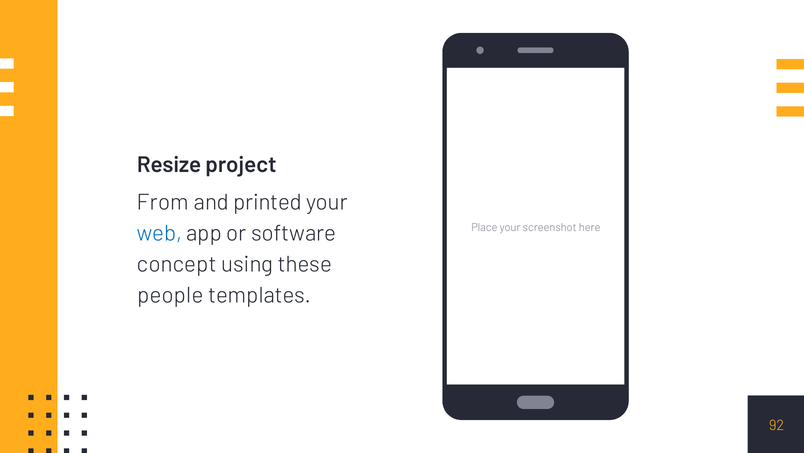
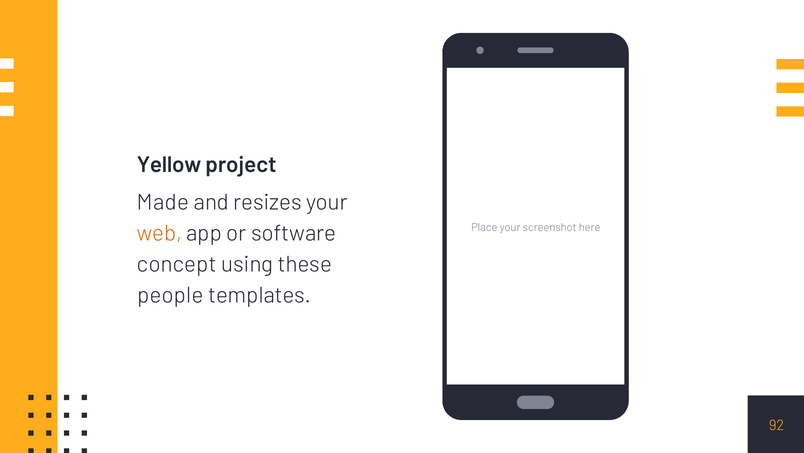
Resize: Resize -> Yellow
From: From -> Made
printed: printed -> resizes
web colour: blue -> orange
